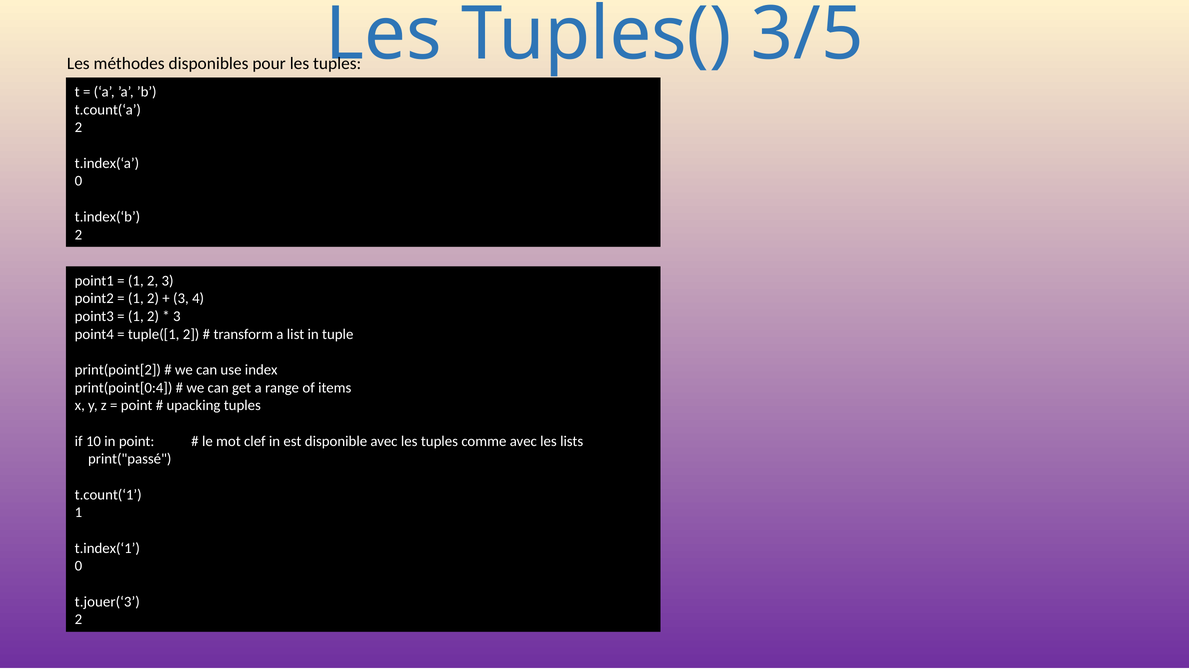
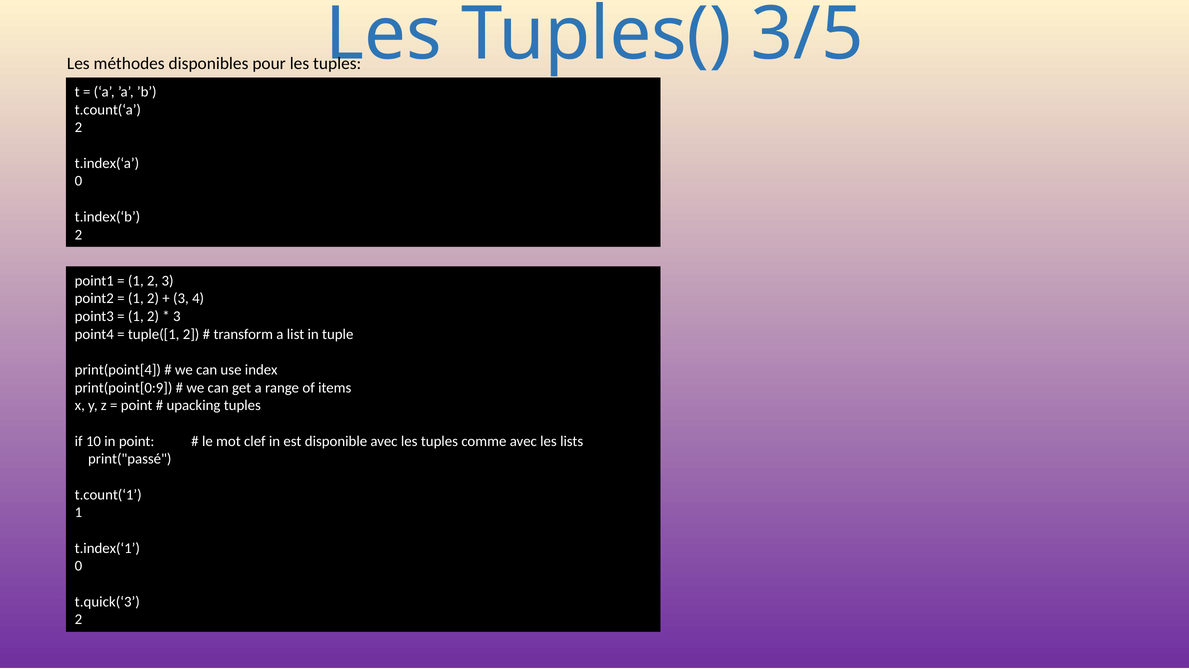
print(point[2: print(point[2 -> print(point[4
print(point[0:4: print(point[0:4 -> print(point[0:9
t.jouer(‘3: t.jouer(‘3 -> t.quick(‘3
